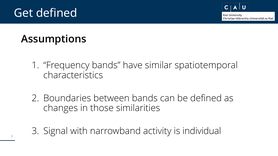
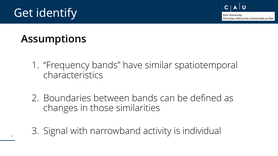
Get defined: defined -> identify
